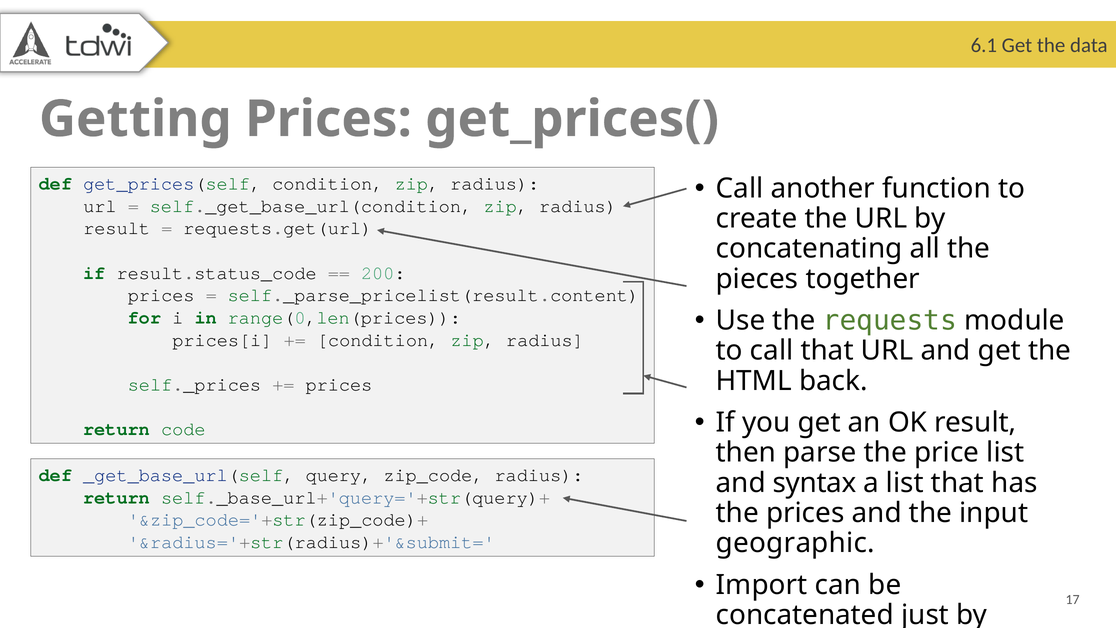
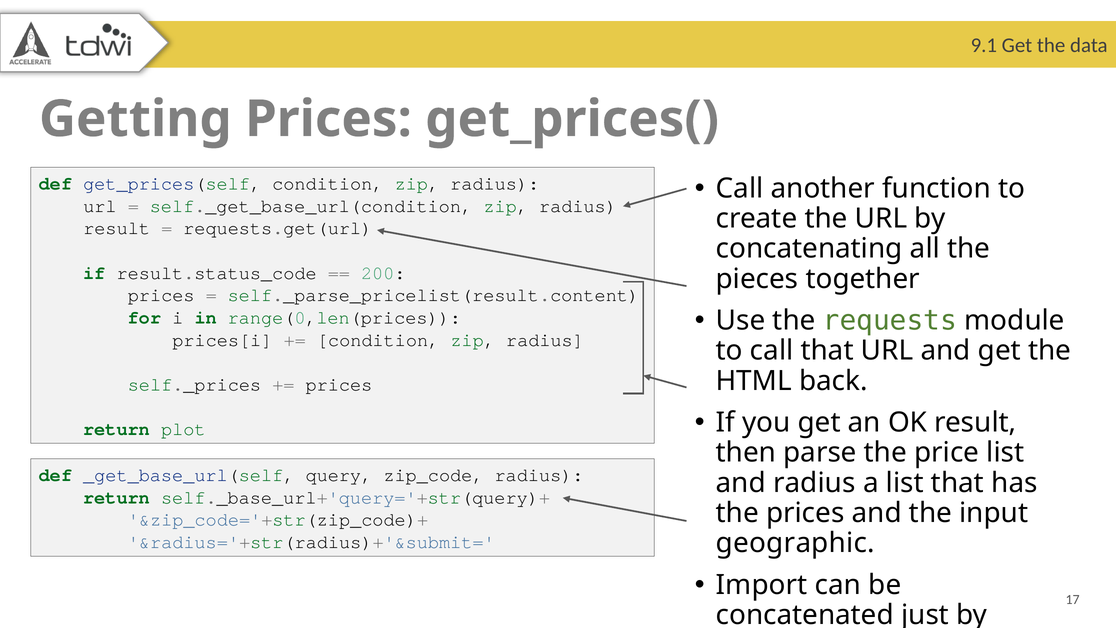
6.1: 6.1 -> 9.1
code: code -> plot
and syntax: syntax -> radius
